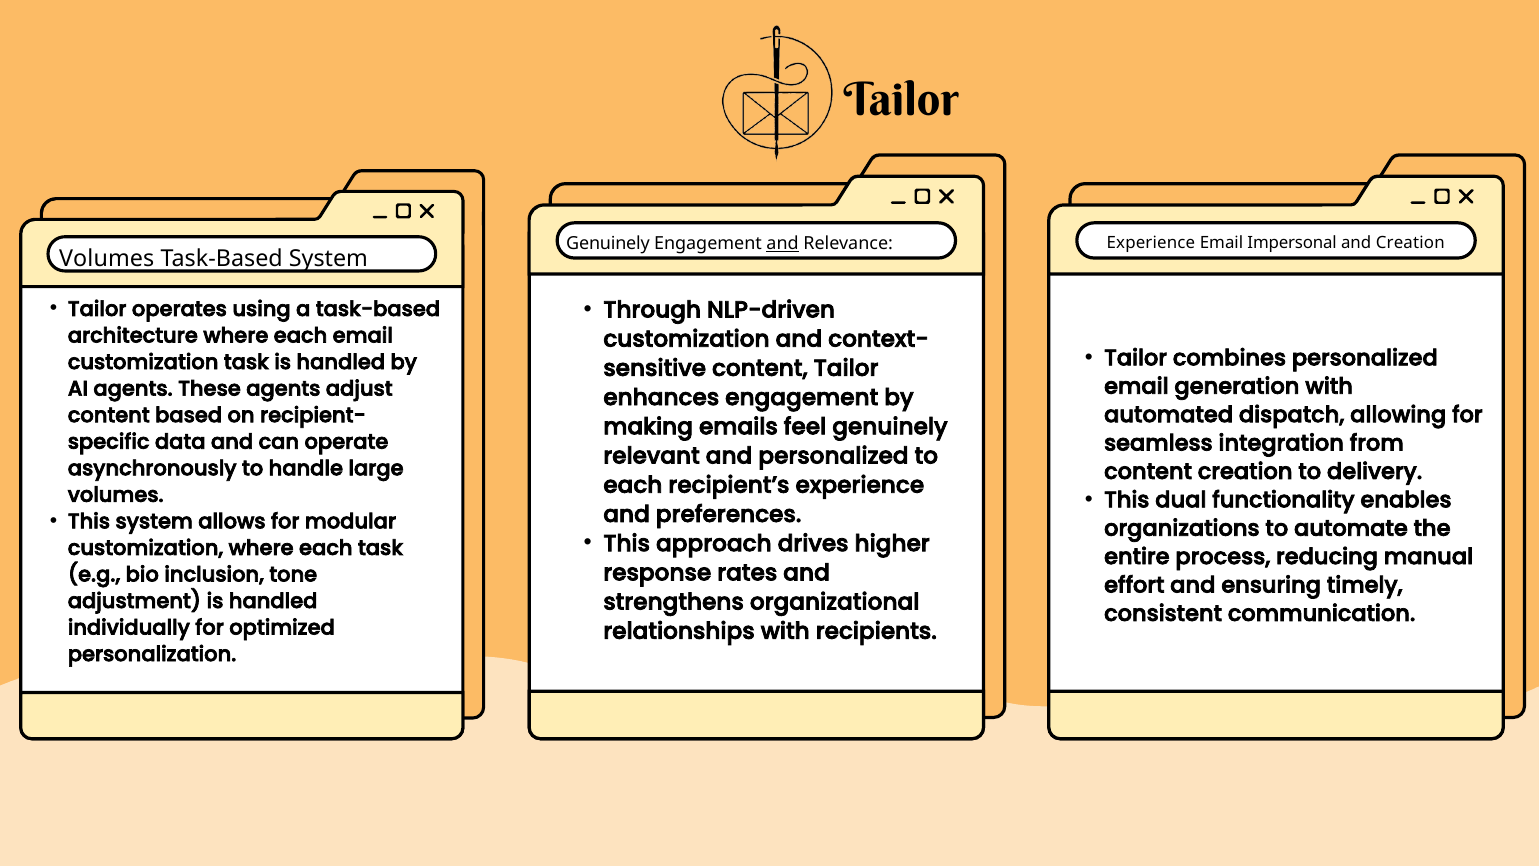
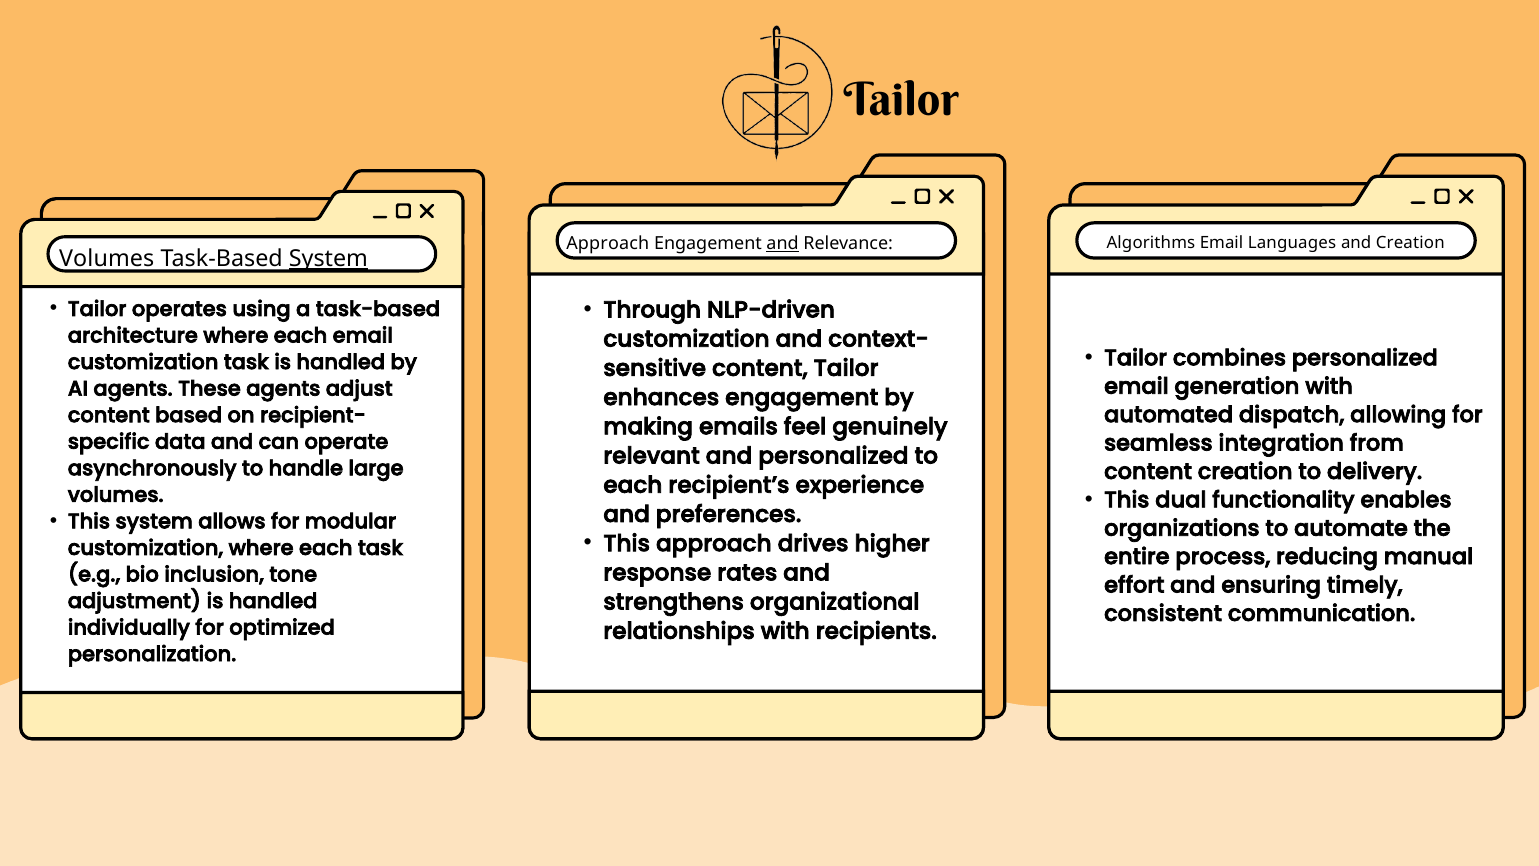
Experience at (1151, 243): Experience -> Algorithms
Impersonal: Impersonal -> Languages
Genuinely at (608, 243): Genuinely -> Approach
System at (328, 259) underline: none -> present
